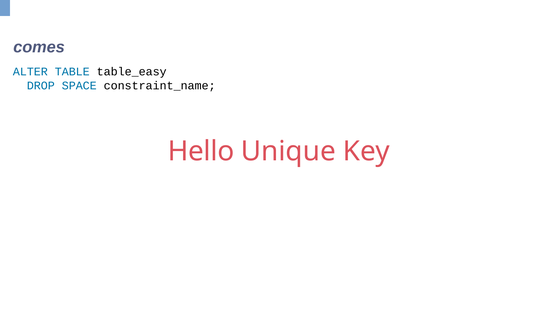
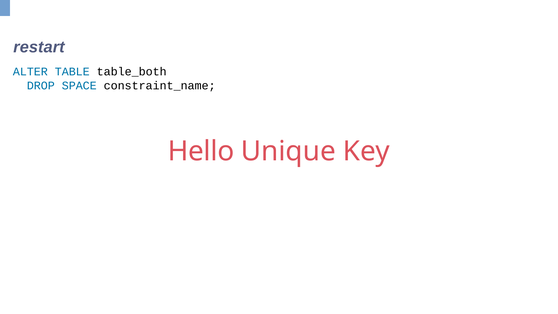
comes: comes -> restart
table_easy: table_easy -> table_both
